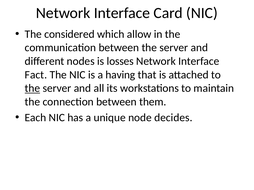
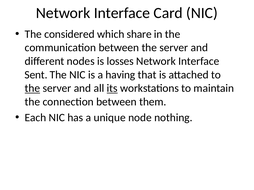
allow: allow -> share
Fact: Fact -> Sent
its underline: none -> present
decides: decides -> nothing
